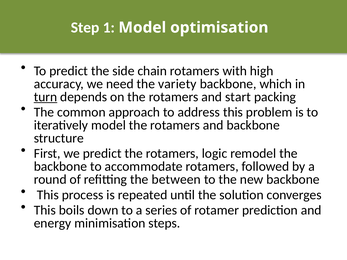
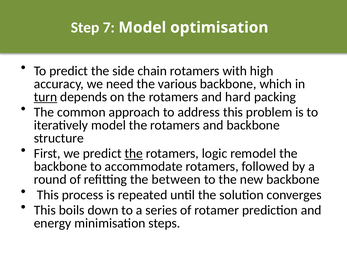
1: 1 -> 7
variety: variety -> various
start: start -> hard
the at (134, 154) underline: none -> present
